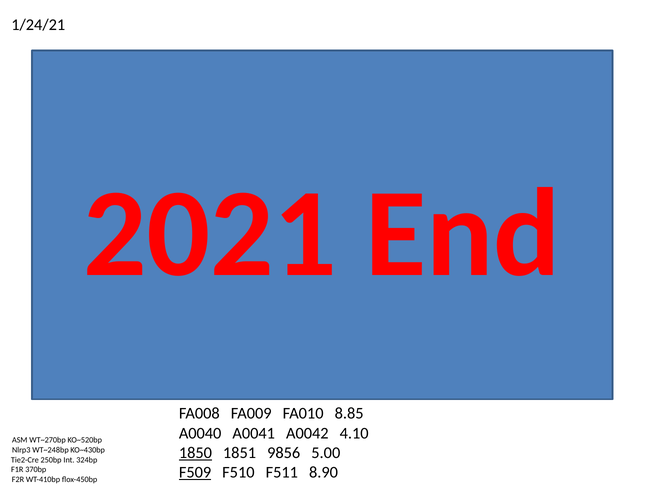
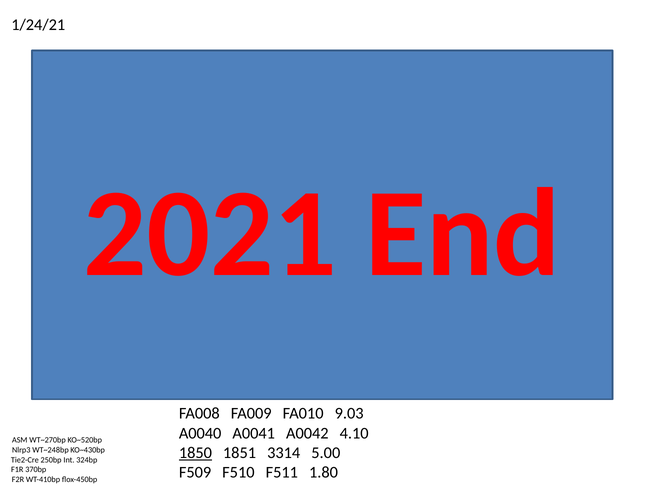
8.85: 8.85 -> 9.03
9856: 9856 -> 3314
F509 underline: present -> none
8.90: 8.90 -> 1.80
